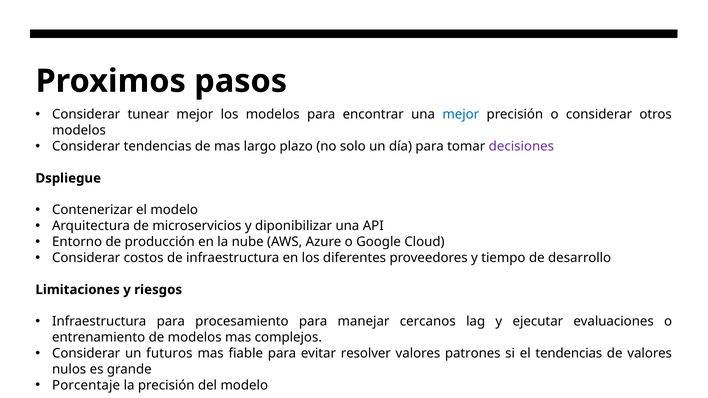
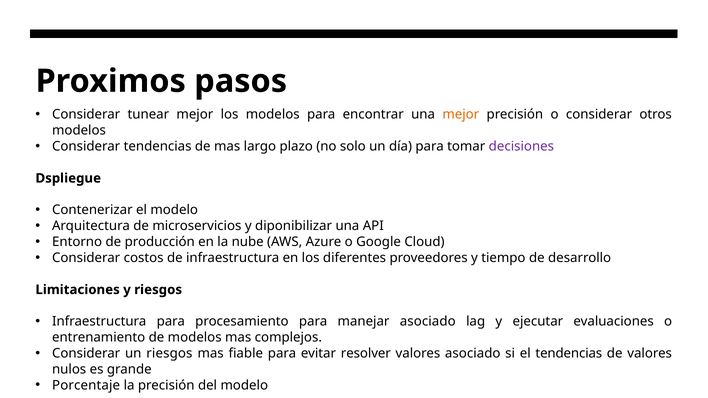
mejor at (461, 115) colour: blue -> orange
manejar cercanos: cercanos -> asociado
un futuros: futuros -> riesgos
valores patrones: patrones -> asociado
